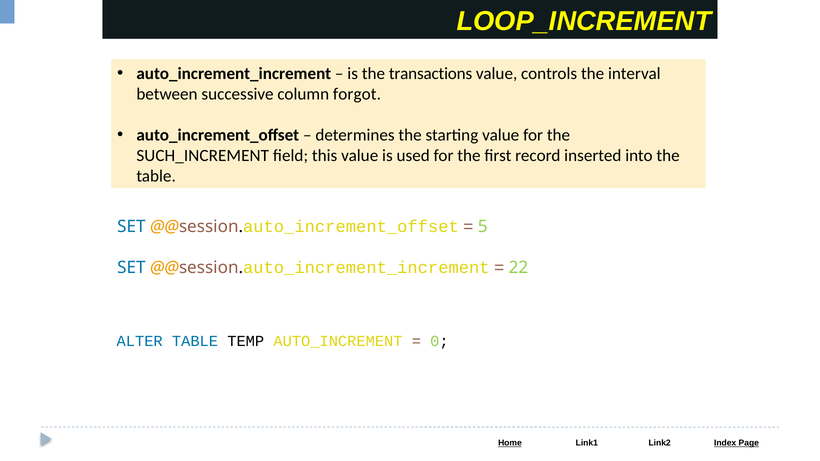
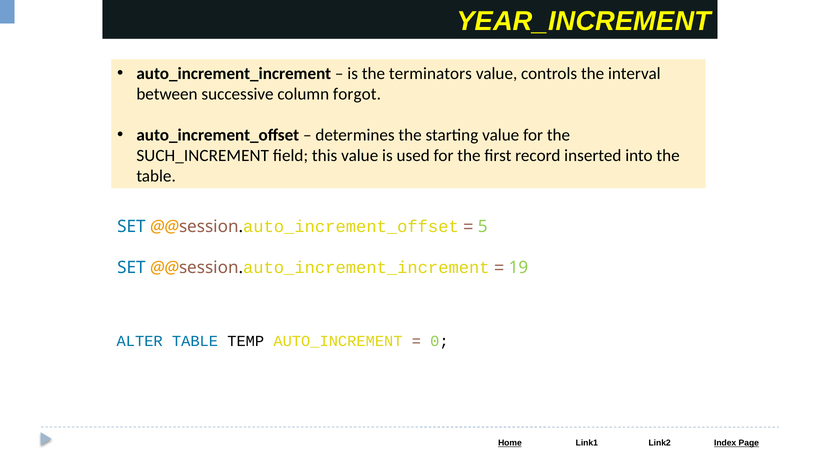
LOOP_INCREMENT: LOOP_INCREMENT -> YEAR_INCREMENT
transactions: transactions -> terminators
22: 22 -> 19
